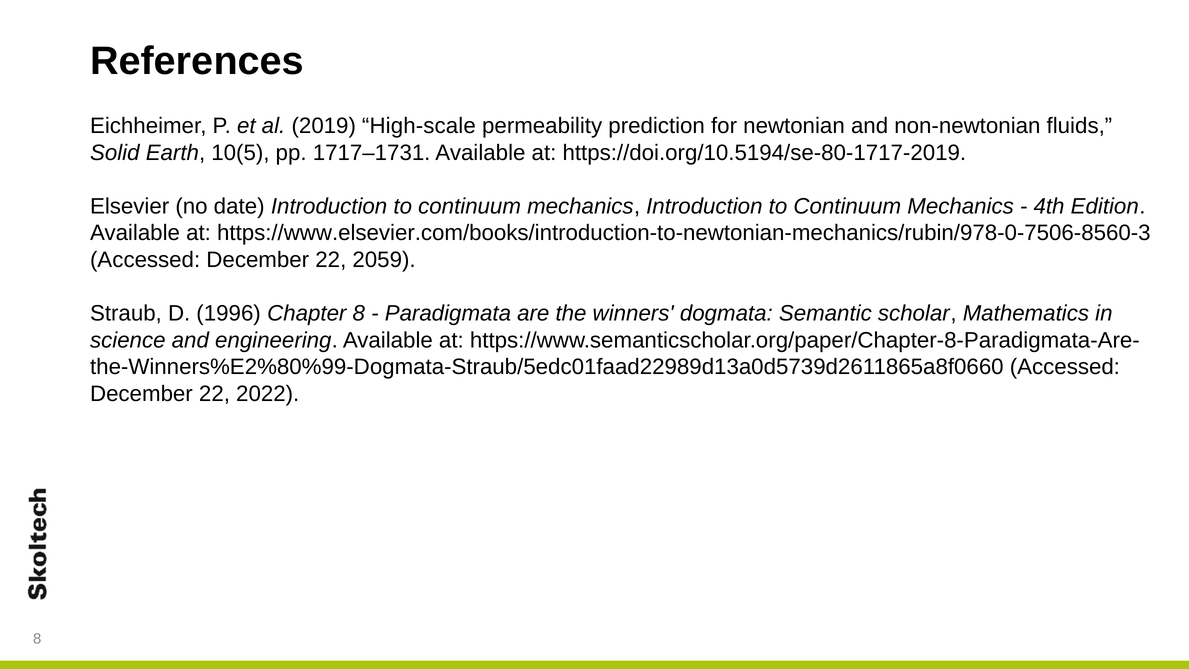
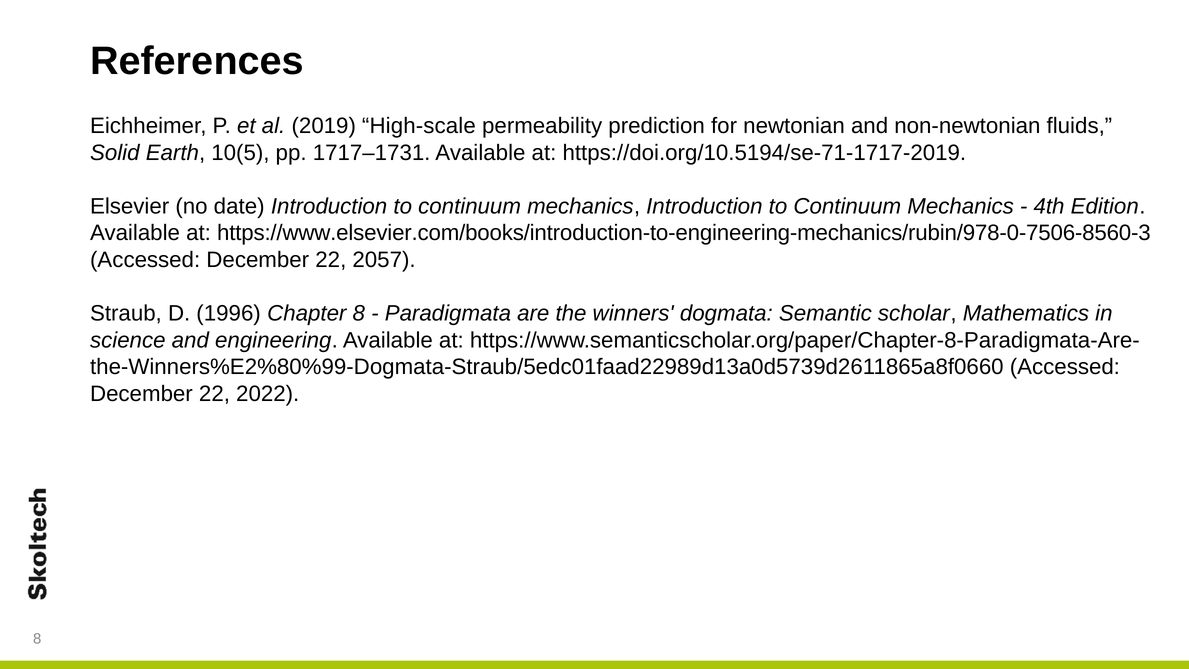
https://doi.org/10.5194/se-80-1717-2019: https://doi.org/10.5194/se-80-1717-2019 -> https://doi.org/10.5194/se-71-1717-2019
https://www.elsevier.com/books/introduction-to-newtonian-mechanics/rubin/978-0-7506-8560-3: https://www.elsevier.com/books/introduction-to-newtonian-mechanics/rubin/978-0-7506-8560-3 -> https://www.elsevier.com/books/introduction-to-engineering-mechanics/rubin/978-0-7506-8560-3
2059: 2059 -> 2057
